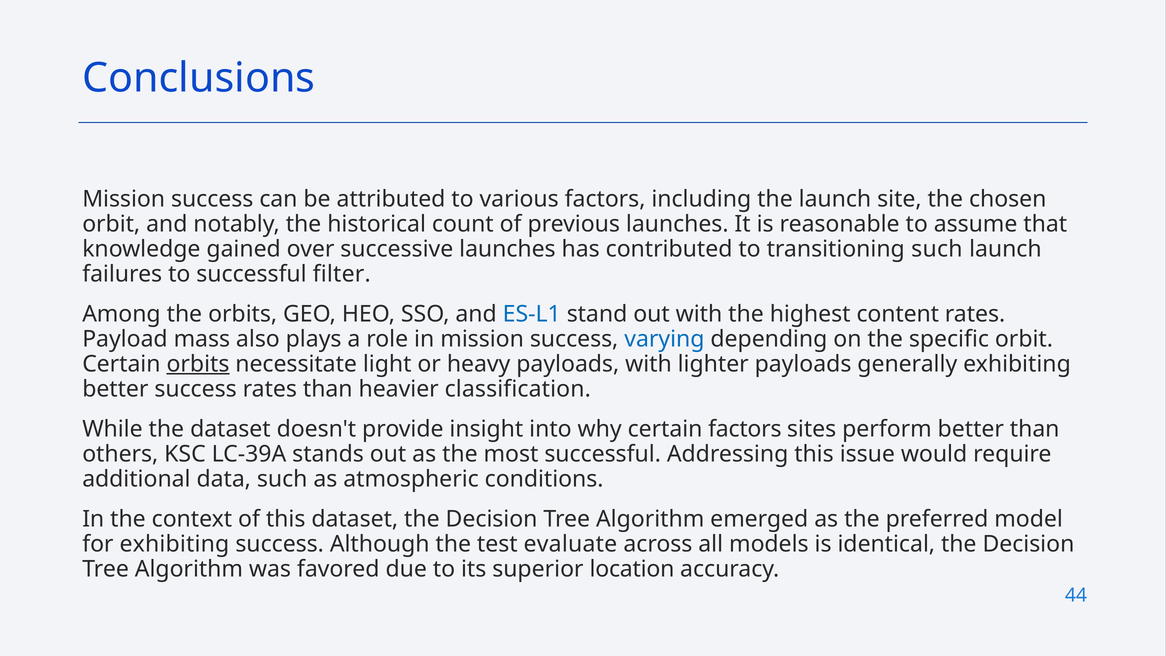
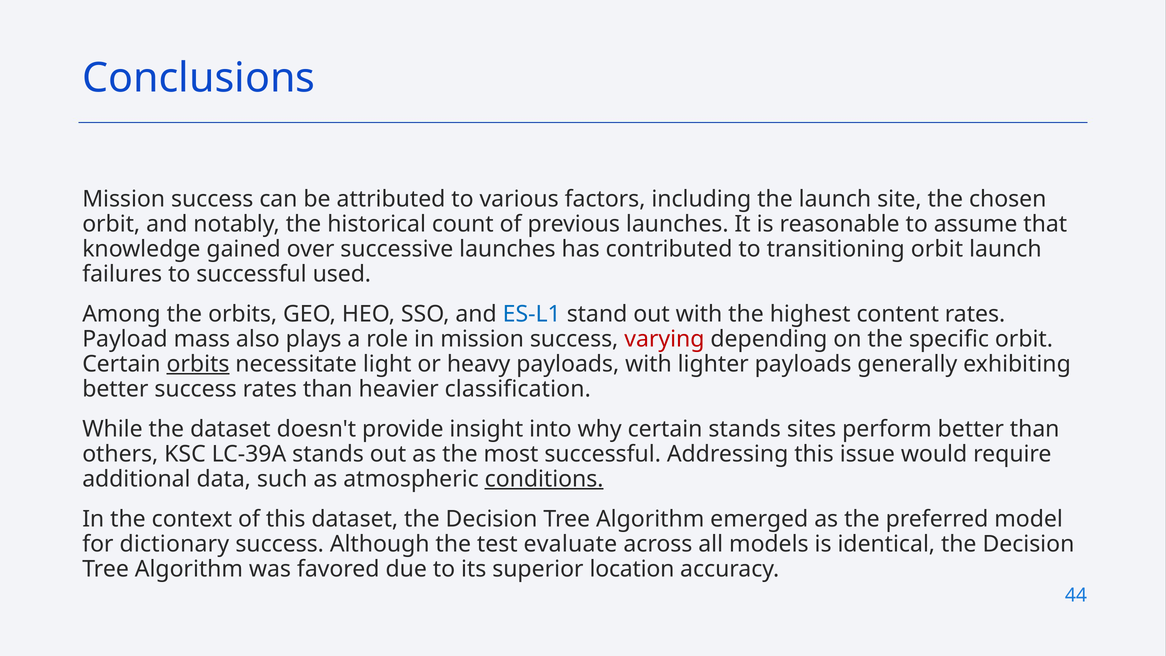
transitioning such: such -> orbit
filter: filter -> used
varying colour: blue -> red
certain factors: factors -> stands
conditions underline: none -> present
for exhibiting: exhibiting -> dictionary
